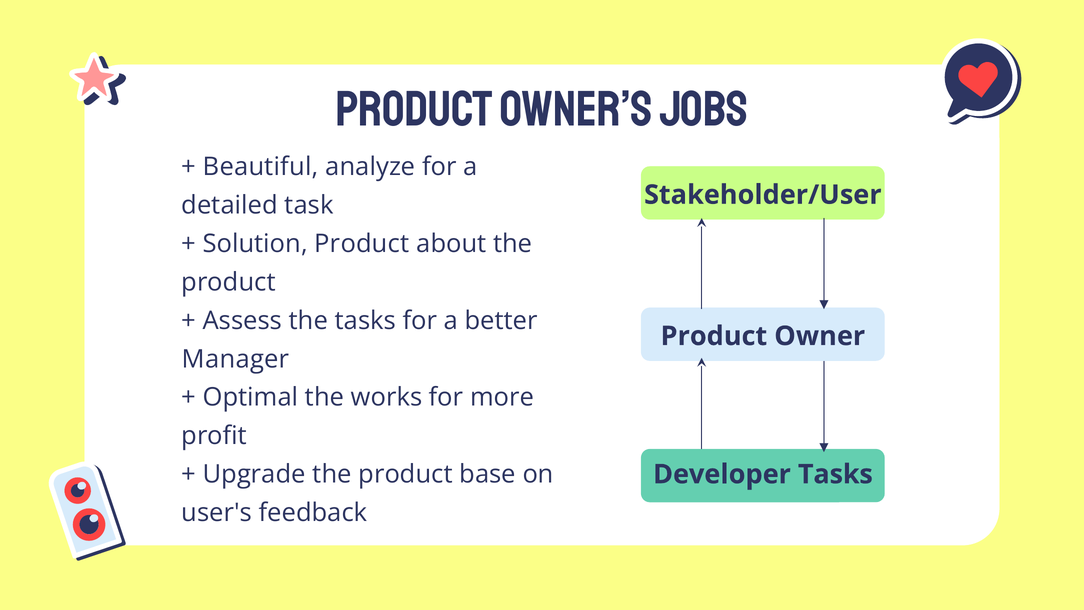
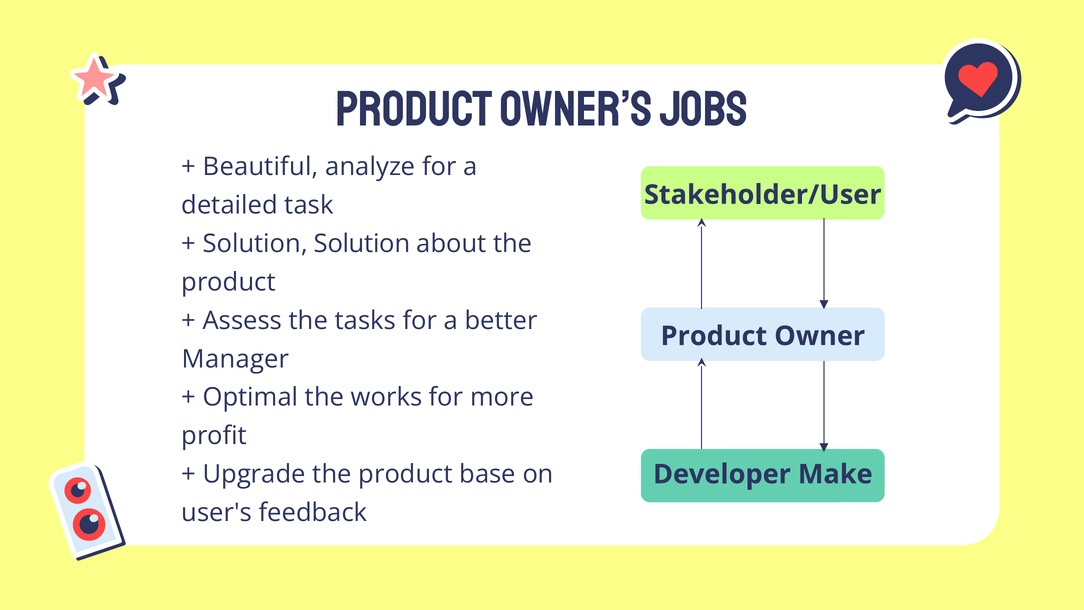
Solution Product: Product -> Solution
Developer Tasks: Tasks -> Make
